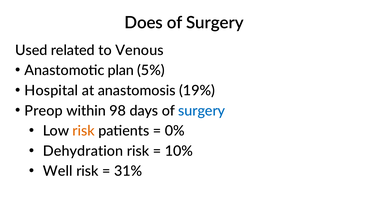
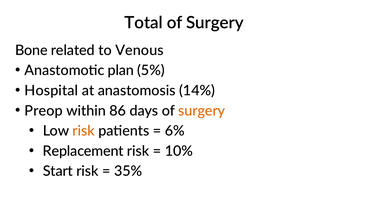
Does: Does -> Total
Used: Used -> Bone
19%: 19% -> 14%
98: 98 -> 86
surgery at (202, 111) colour: blue -> orange
0%: 0% -> 6%
Dehydration: Dehydration -> Replacement
Well: Well -> Start
31%: 31% -> 35%
